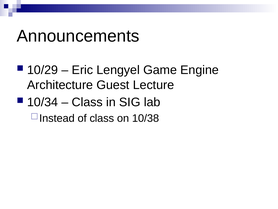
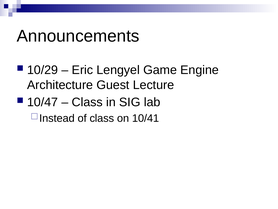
10/34: 10/34 -> 10/47
10/38: 10/38 -> 10/41
